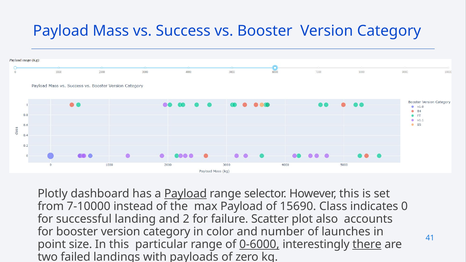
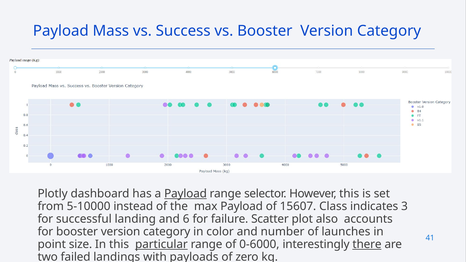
7-10000: 7-10000 -> 5-10000
15690: 15690 -> 15607
0: 0 -> 3
2: 2 -> 6
particular underline: none -> present
0-6000 underline: present -> none
